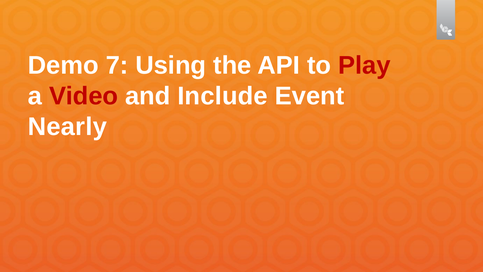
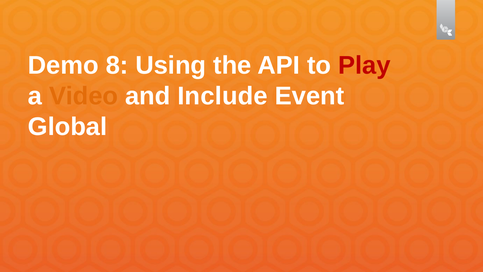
7: 7 -> 8
Video colour: red -> orange
Nearly: Nearly -> Global
